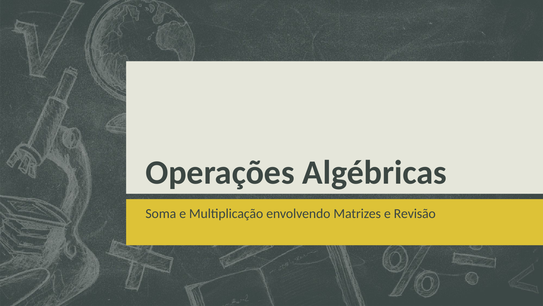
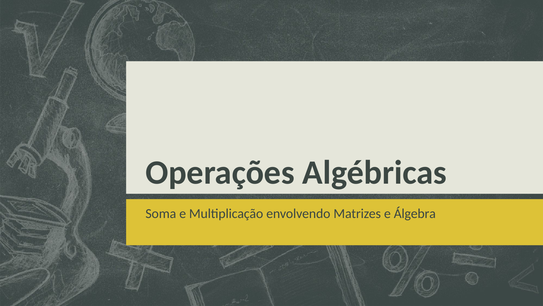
Revisão: Revisão -> Álgebra
